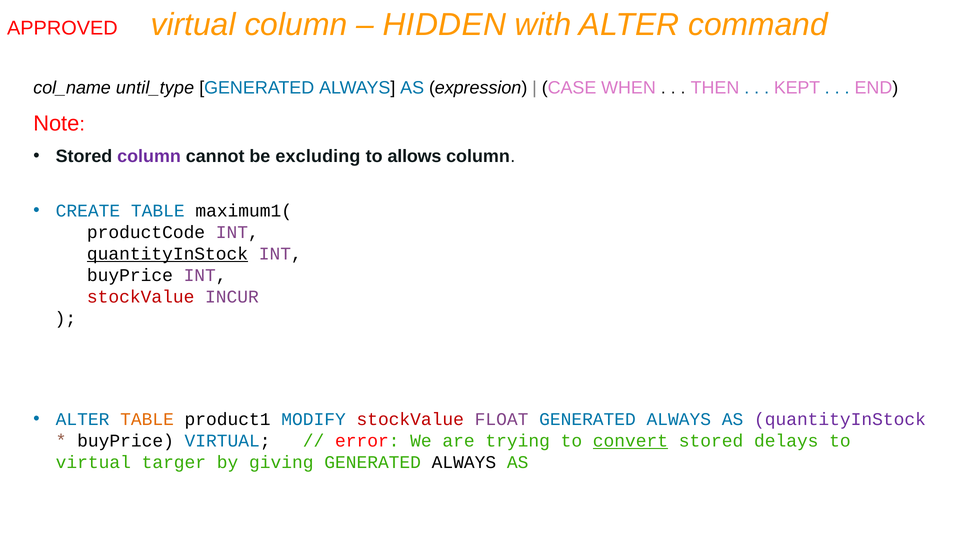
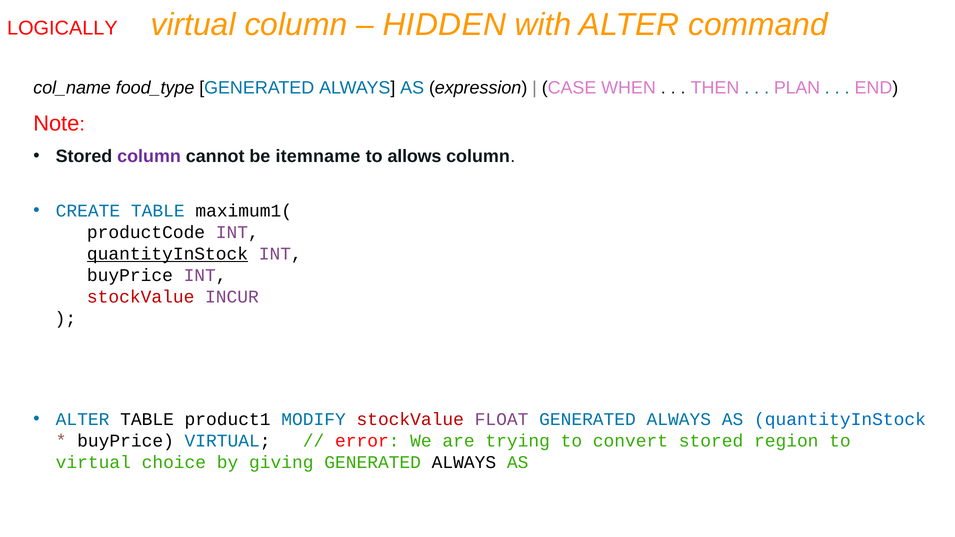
APPROVED: APPROVED -> LOGICALLY
until_type: until_type -> food_type
KEPT: KEPT -> PLAN
excluding: excluding -> itemname
TABLE at (147, 420) colour: orange -> black
quantityInStock at (840, 420) colour: purple -> blue
convert underline: present -> none
delays: delays -> region
targer: targer -> choice
